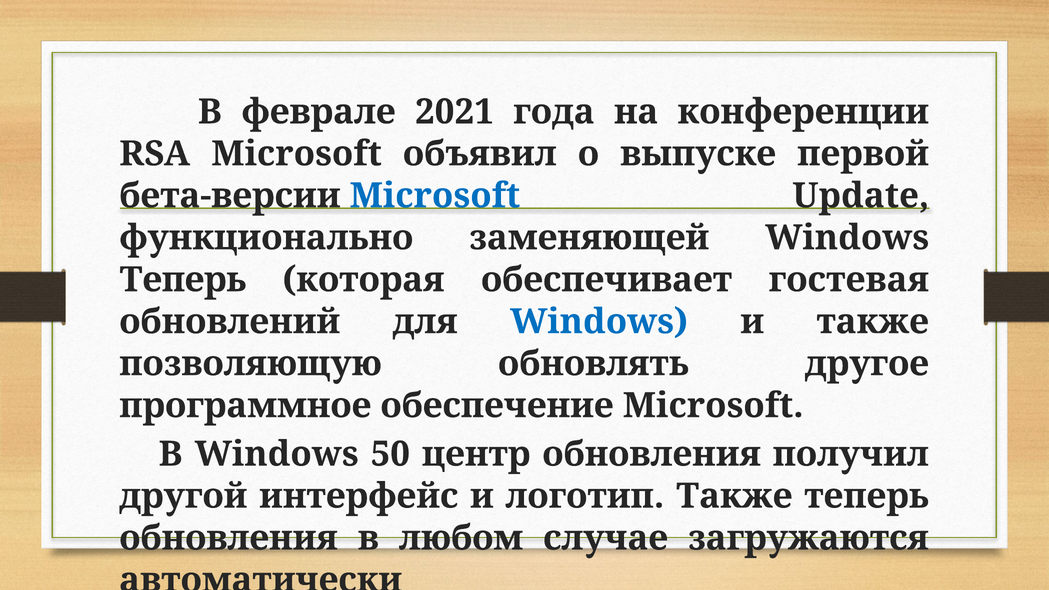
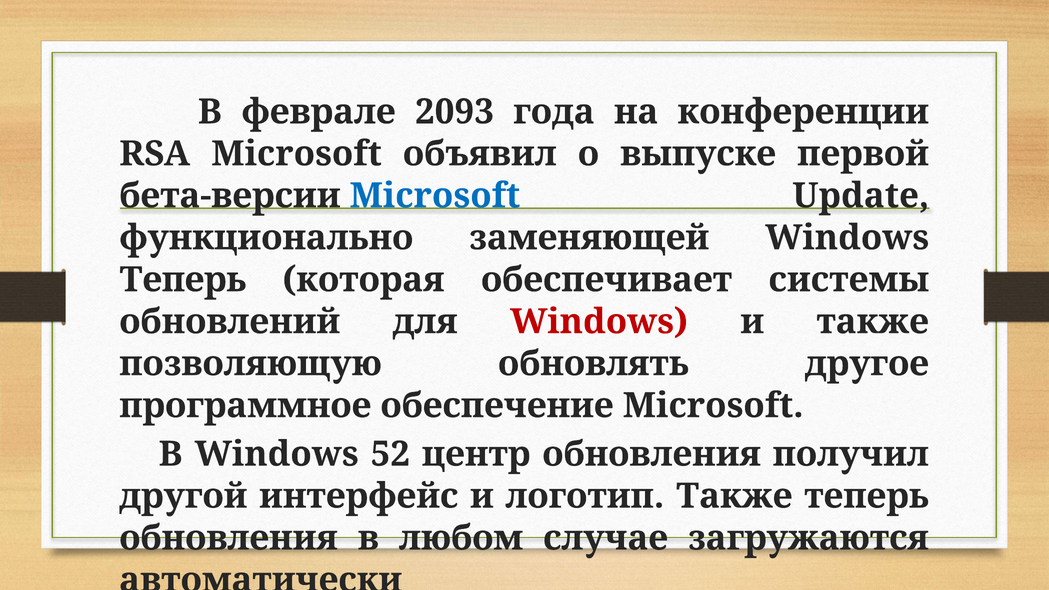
2021: 2021 -> 2093
гостевая: гостевая -> системы
Windows at (599, 322) colour: blue -> red
50: 50 -> 52
